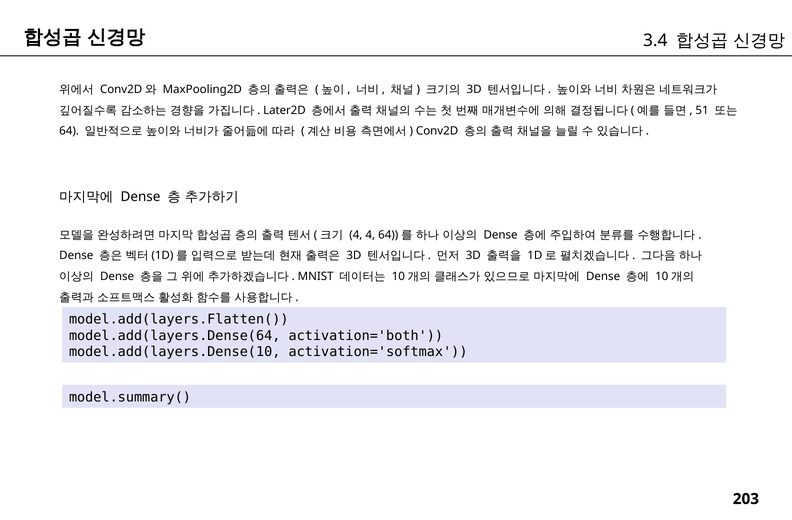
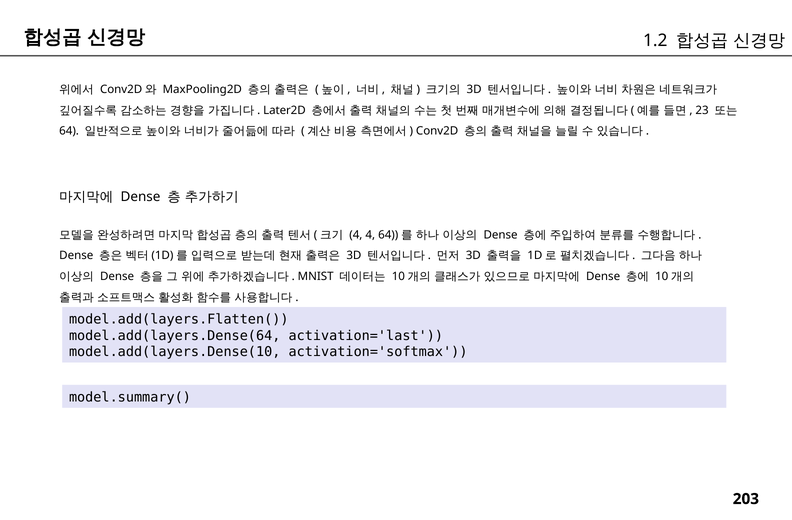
3.4: 3.4 -> 1.2
51: 51 -> 23
activation='both: activation='both -> activation='last
